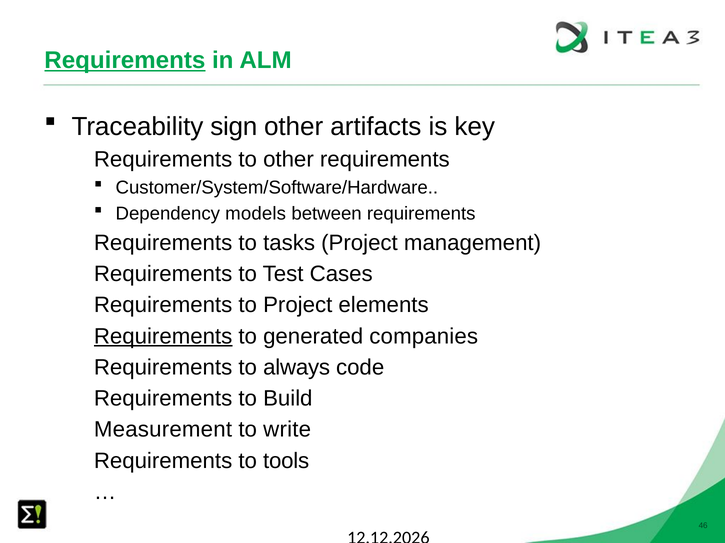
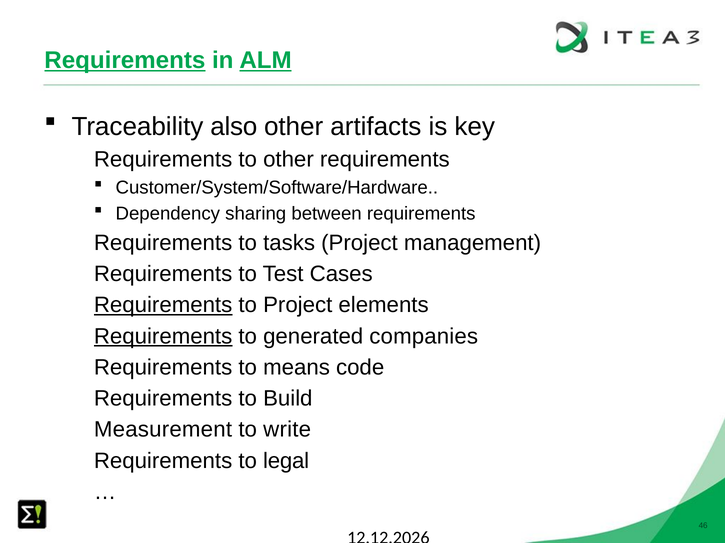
ALM underline: none -> present
sign: sign -> also
models: models -> sharing
Requirements at (163, 305) underline: none -> present
always: always -> means
tools: tools -> legal
